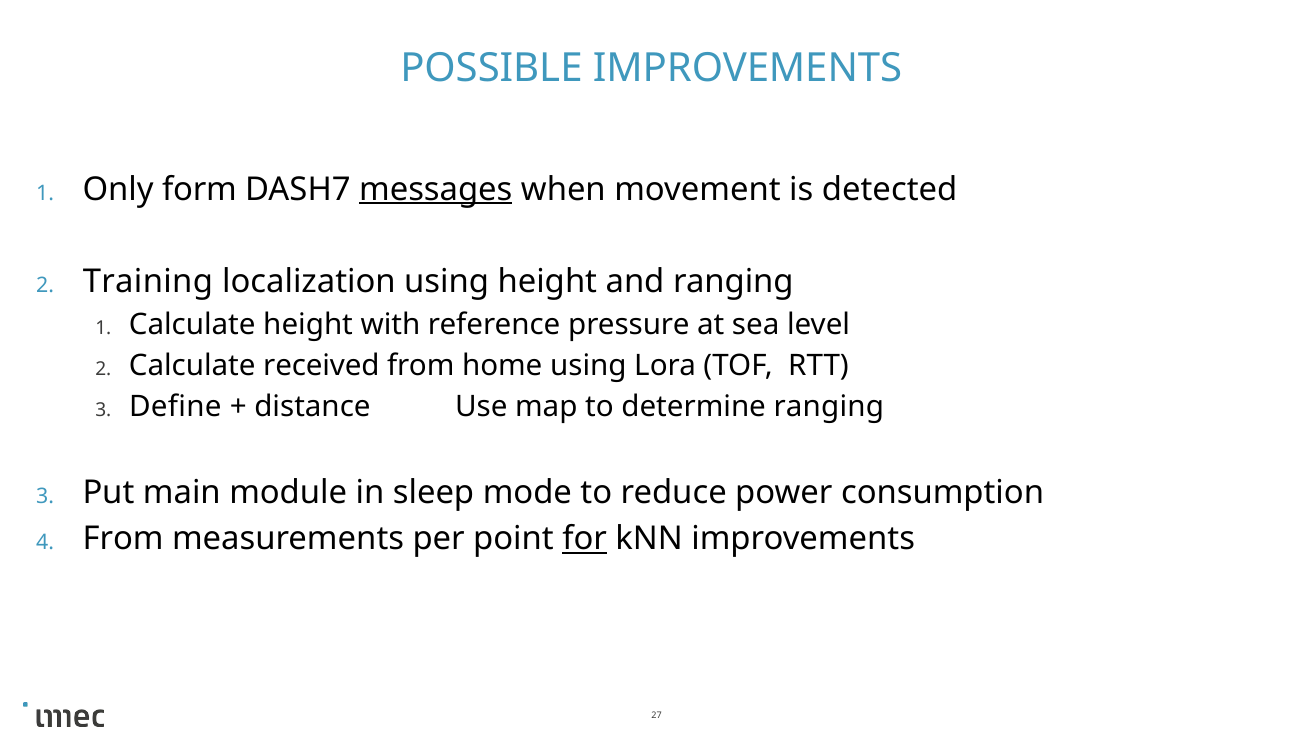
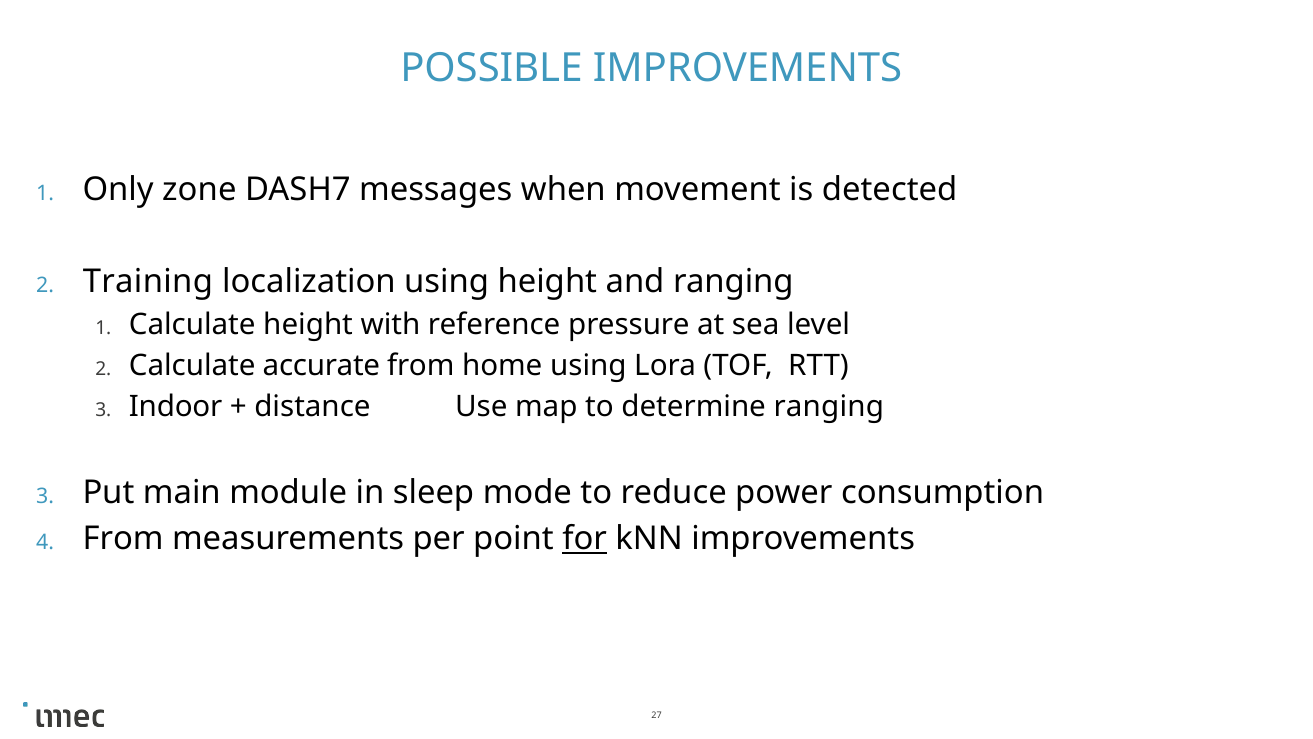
form: form -> zone
messages underline: present -> none
received: received -> accurate
Define: Define -> Indoor
